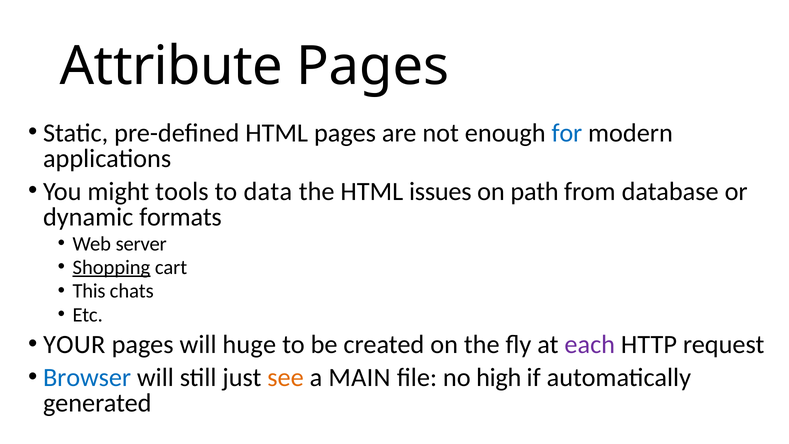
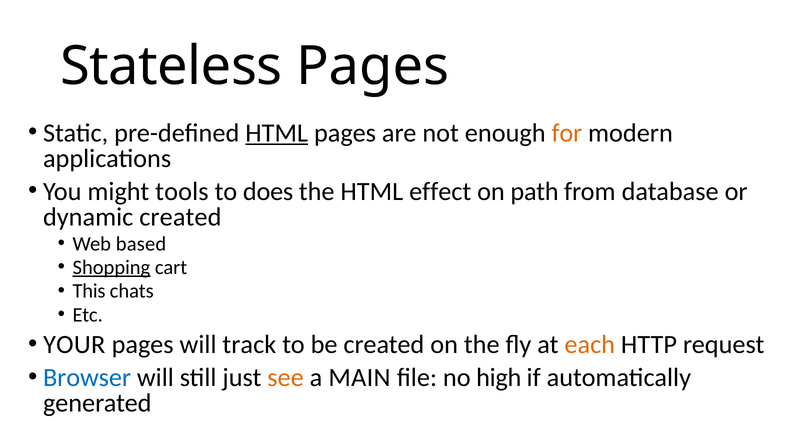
Attribute: Attribute -> Stateless
HTML at (277, 133) underline: none -> present
for colour: blue -> orange
data: data -> does
issues: issues -> effect
dynamic formats: formats -> created
server: server -> based
huge: huge -> track
each colour: purple -> orange
